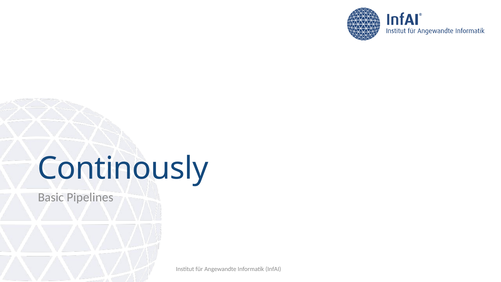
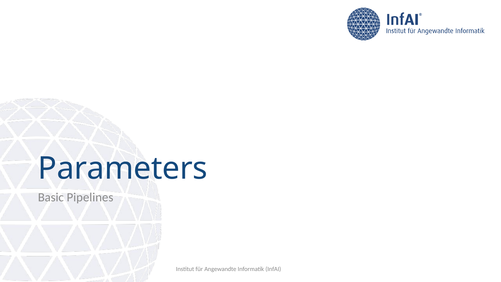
Continously: Continously -> Parameters
